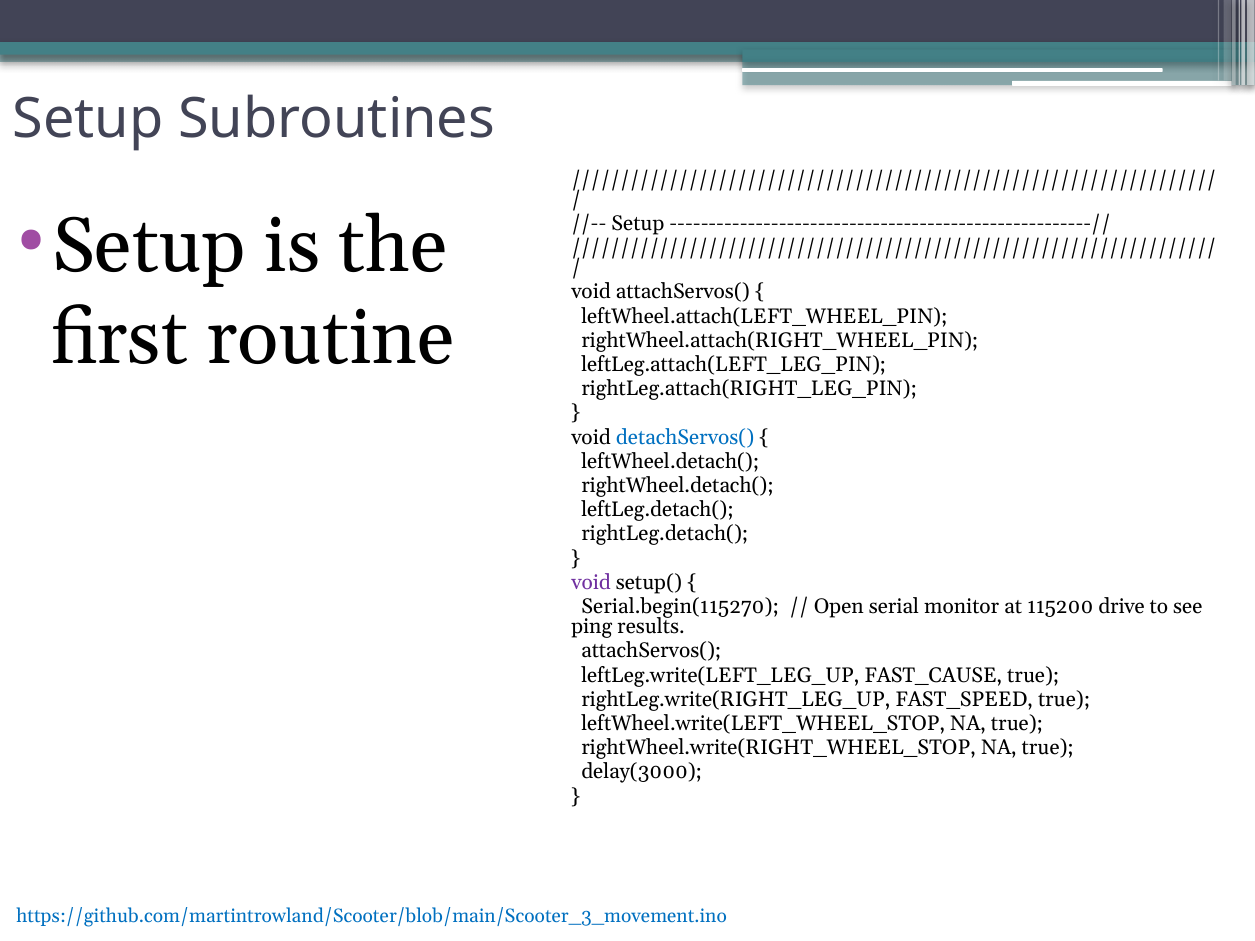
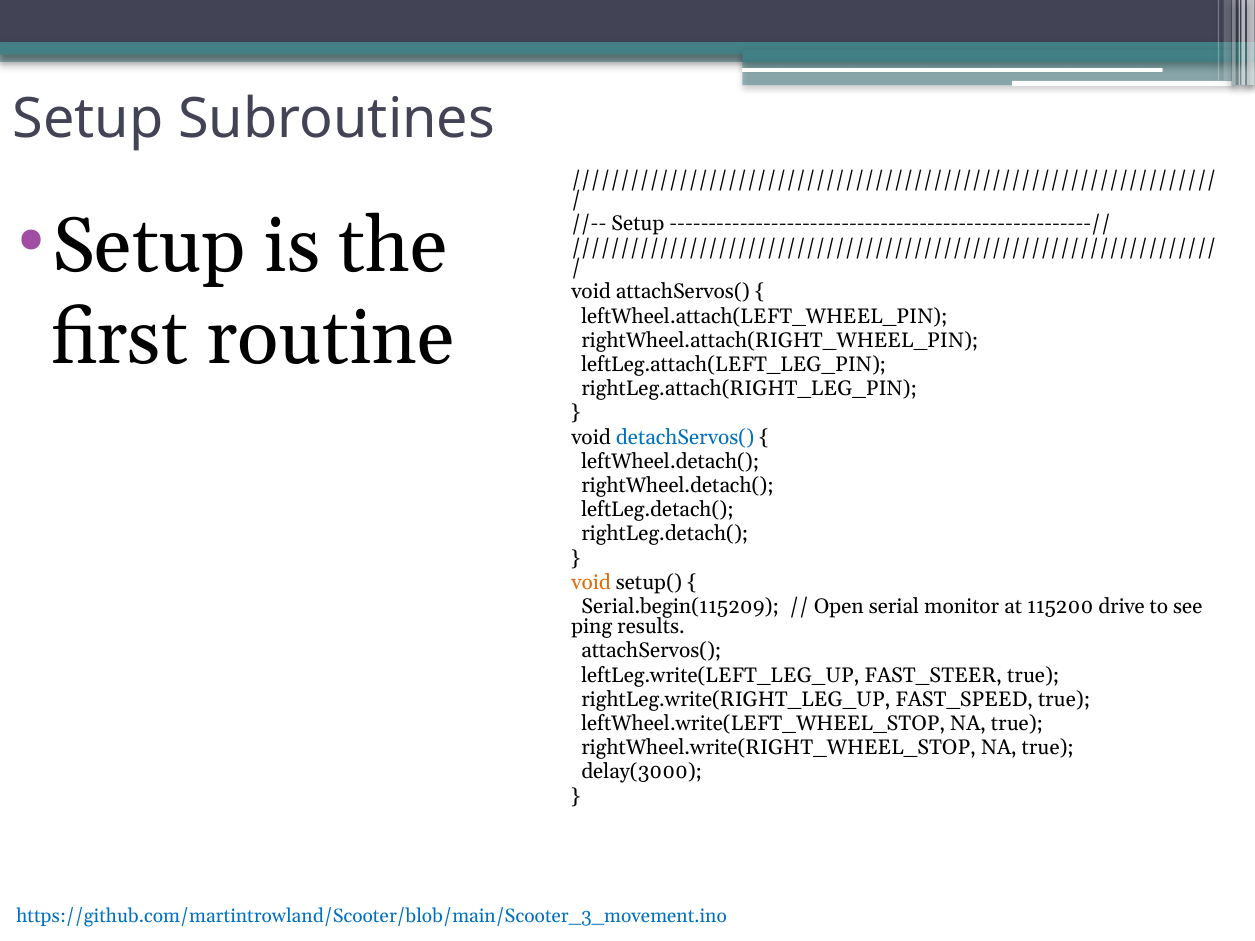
void at (591, 583) colour: purple -> orange
Serial.begin(115270: Serial.begin(115270 -> Serial.begin(115209
FAST_CAUSE: FAST_CAUSE -> FAST_STEER
